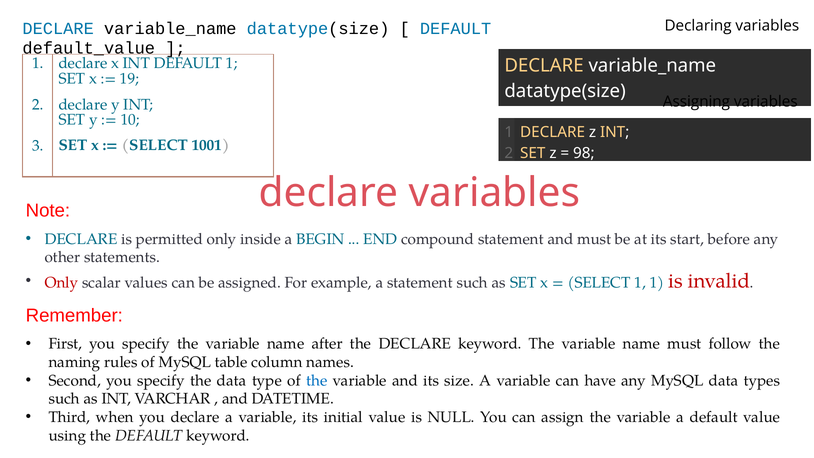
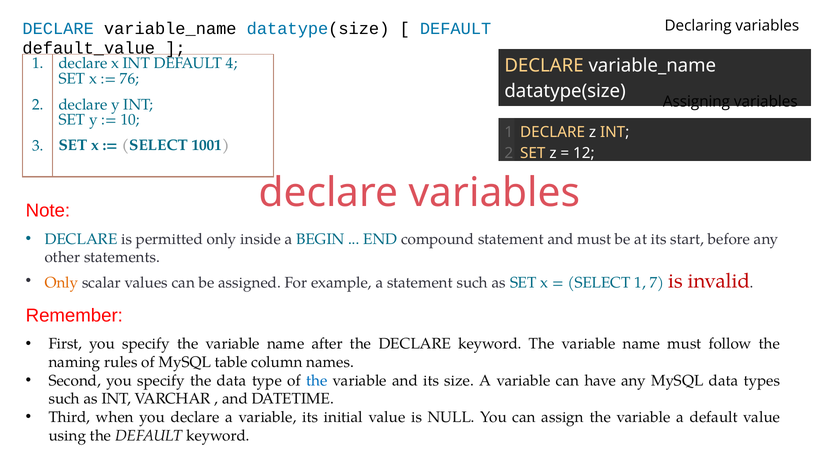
DEFAULT 1: 1 -> 4
19: 19 -> 76
98: 98 -> 12
Only at (62, 283) colour: red -> orange
1 1: 1 -> 7
